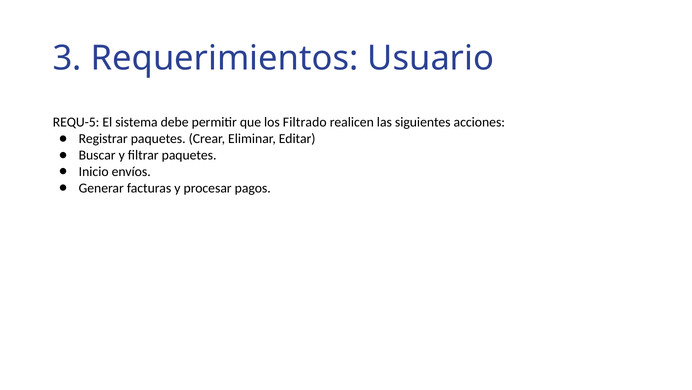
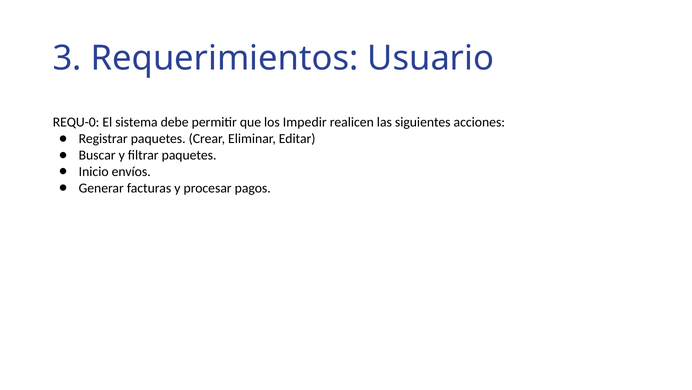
REQU-5: REQU-5 -> REQU-0
Filtrado: Filtrado -> Impedir
